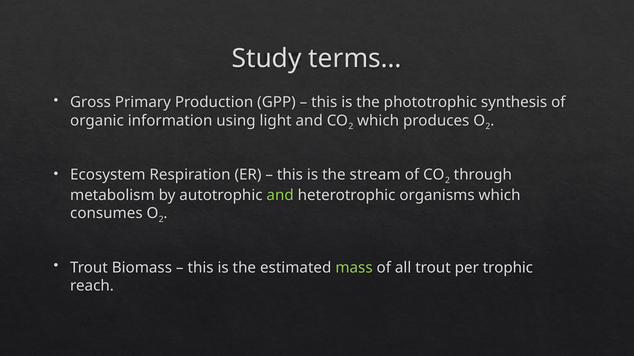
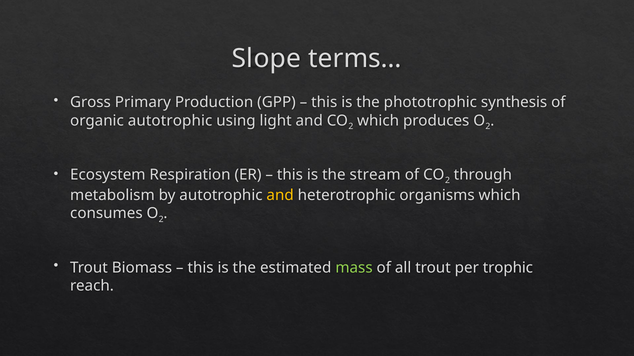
Study: Study -> Slope
organic information: information -> autotrophic
and at (280, 196) colour: light green -> yellow
